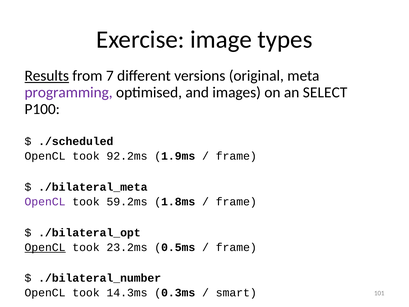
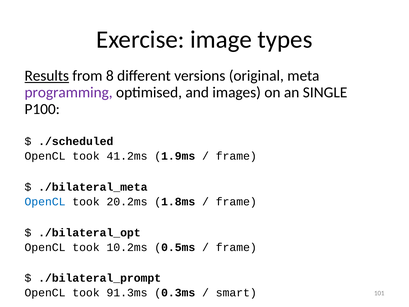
7: 7 -> 8
SELECT: SELECT -> SINGLE
92.2ms: 92.2ms -> 41.2ms
OpenCL at (45, 202) colour: purple -> blue
59.2ms: 59.2ms -> 20.2ms
OpenCL at (45, 247) underline: present -> none
23.2ms: 23.2ms -> 10.2ms
./bilateral_number: ./bilateral_number -> ./bilateral_prompt
14.3ms: 14.3ms -> 91.3ms
